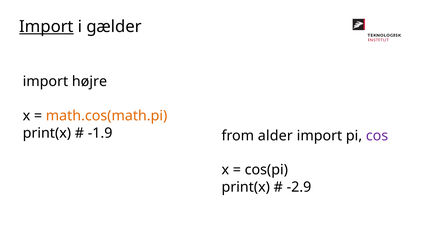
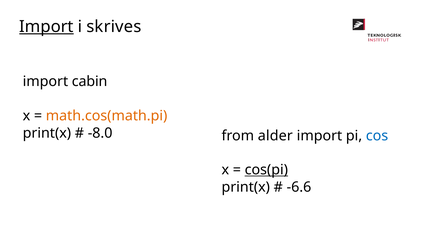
gælder: gælder -> skrives
højre: højre -> cabin
-1.9: -1.9 -> -8.0
cos colour: purple -> blue
cos(pi underline: none -> present
-2.9: -2.9 -> -6.6
